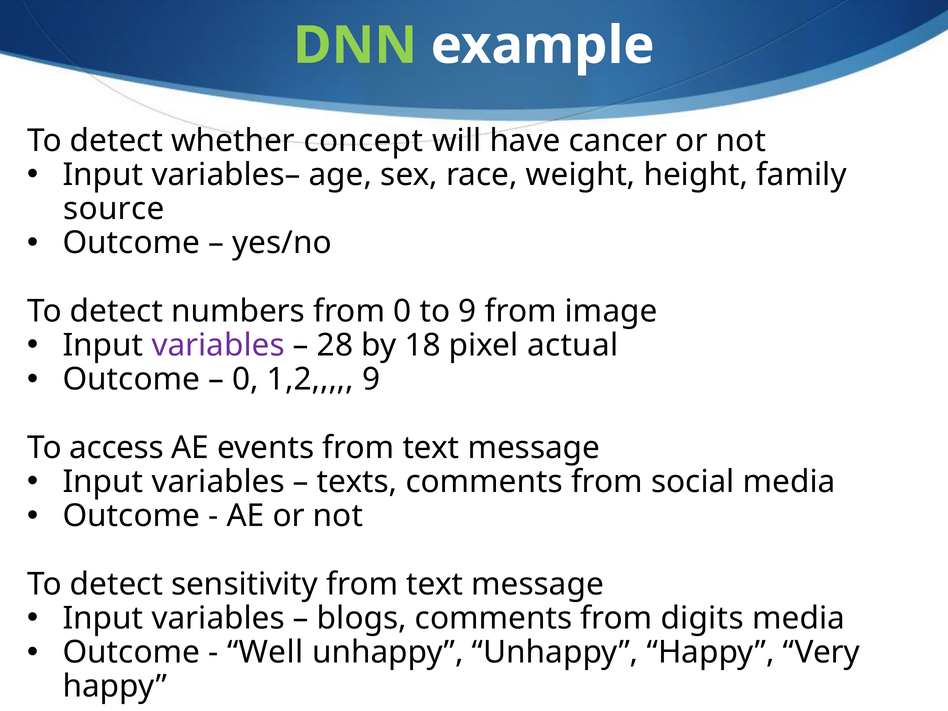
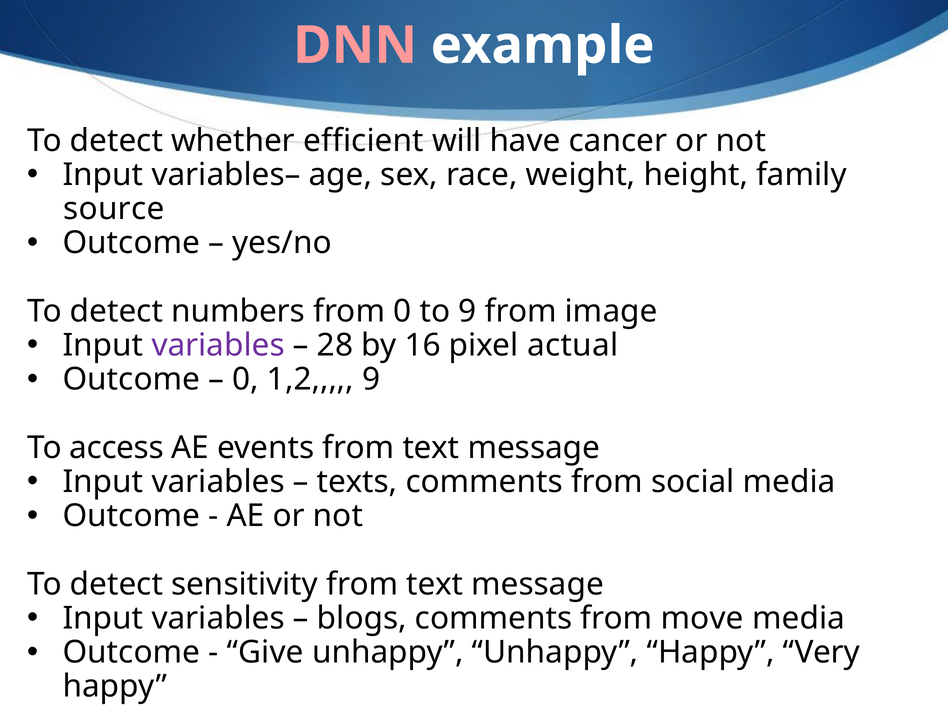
DNN colour: light green -> pink
concept: concept -> efficient
18: 18 -> 16
digits: digits -> move
Well: Well -> Give
